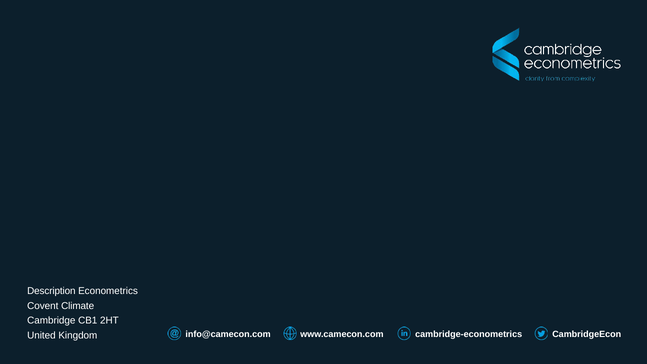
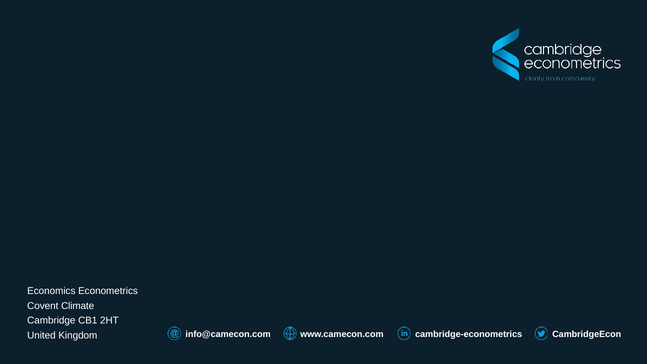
Description: Description -> Economics
